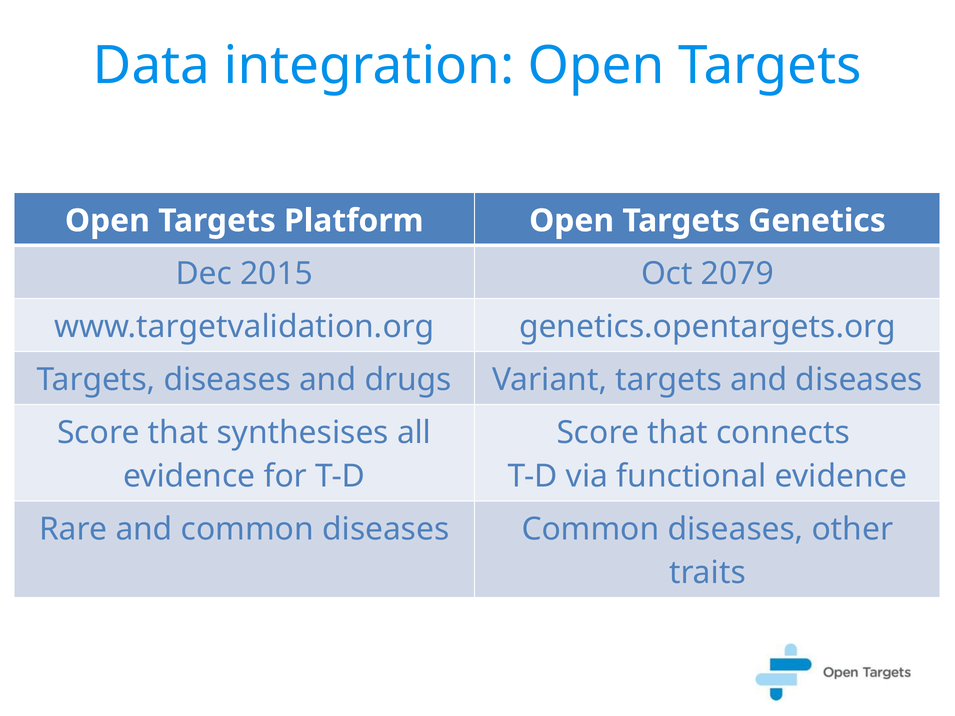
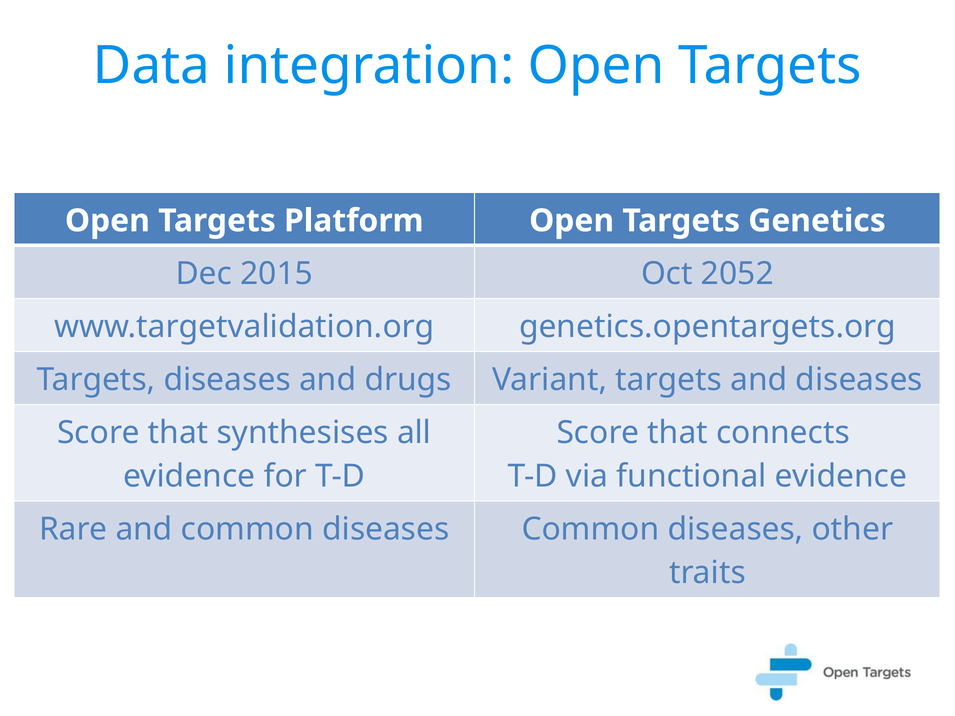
2079: 2079 -> 2052
